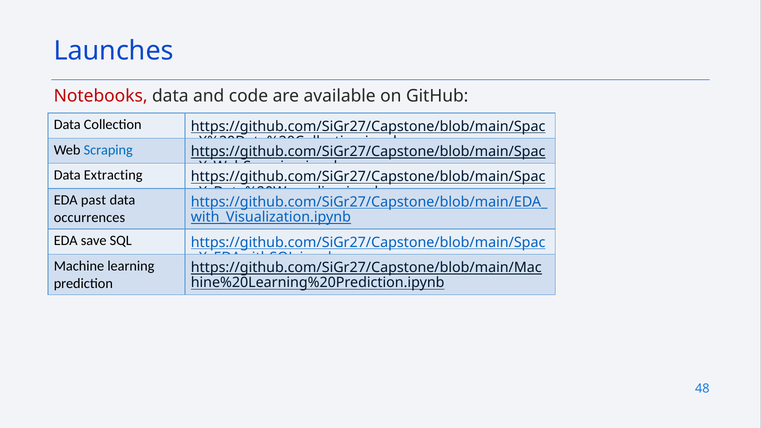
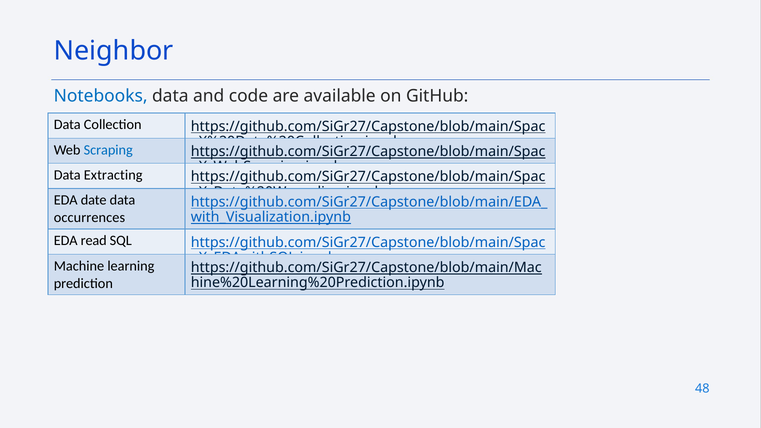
Launches: Launches -> Neighbor
Notebooks colour: red -> blue
past: past -> date
save: save -> read
